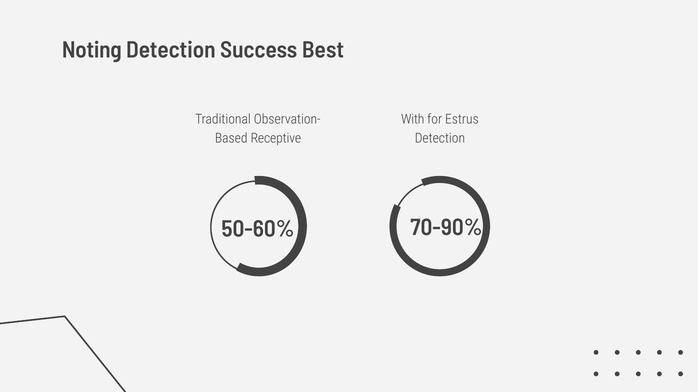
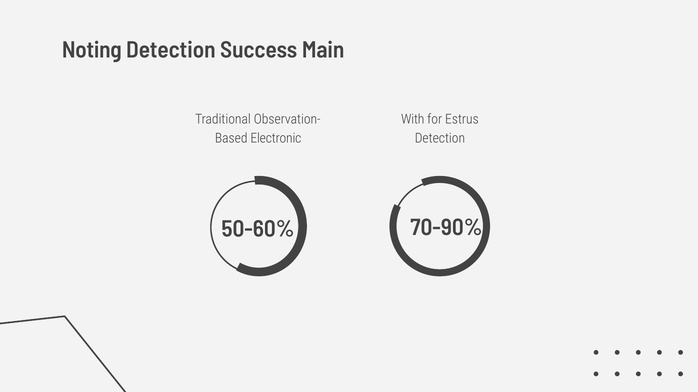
Best: Best -> Main
Receptive: Receptive -> Electronic
